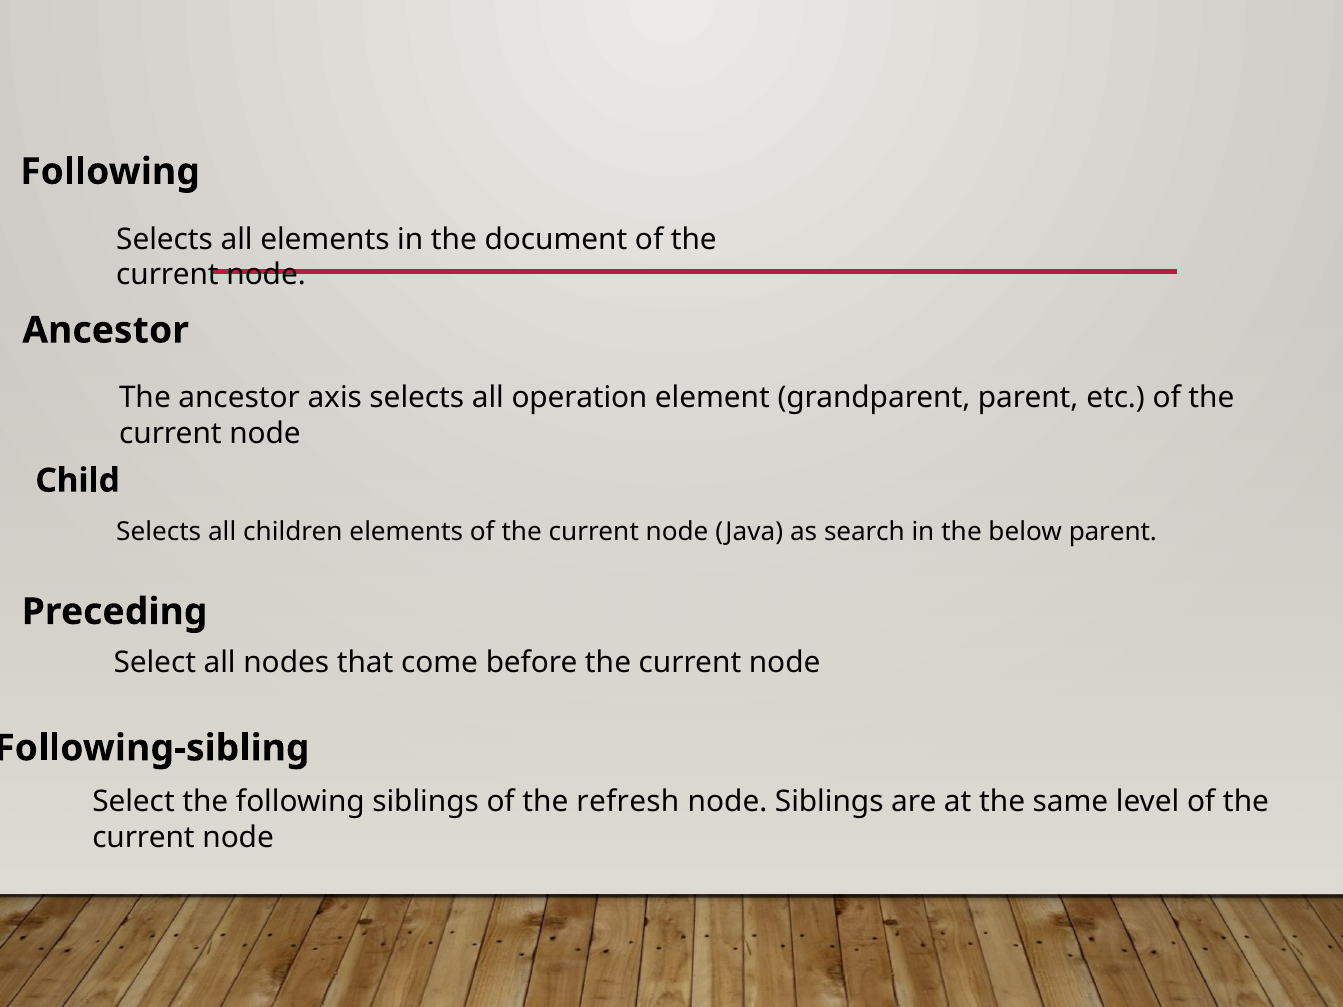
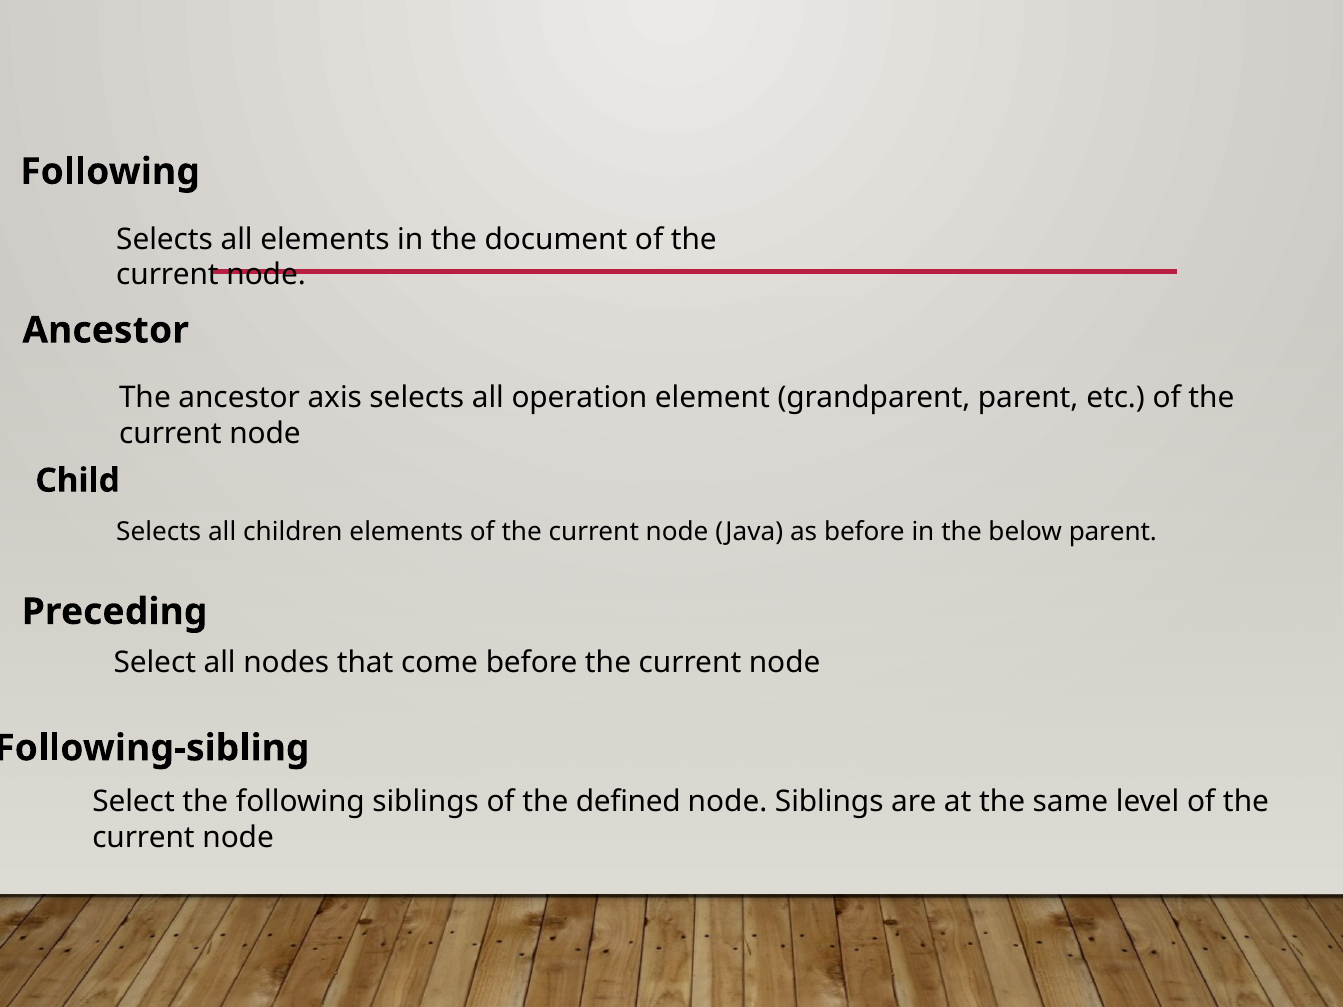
as search: search -> before
refresh: refresh -> defined
